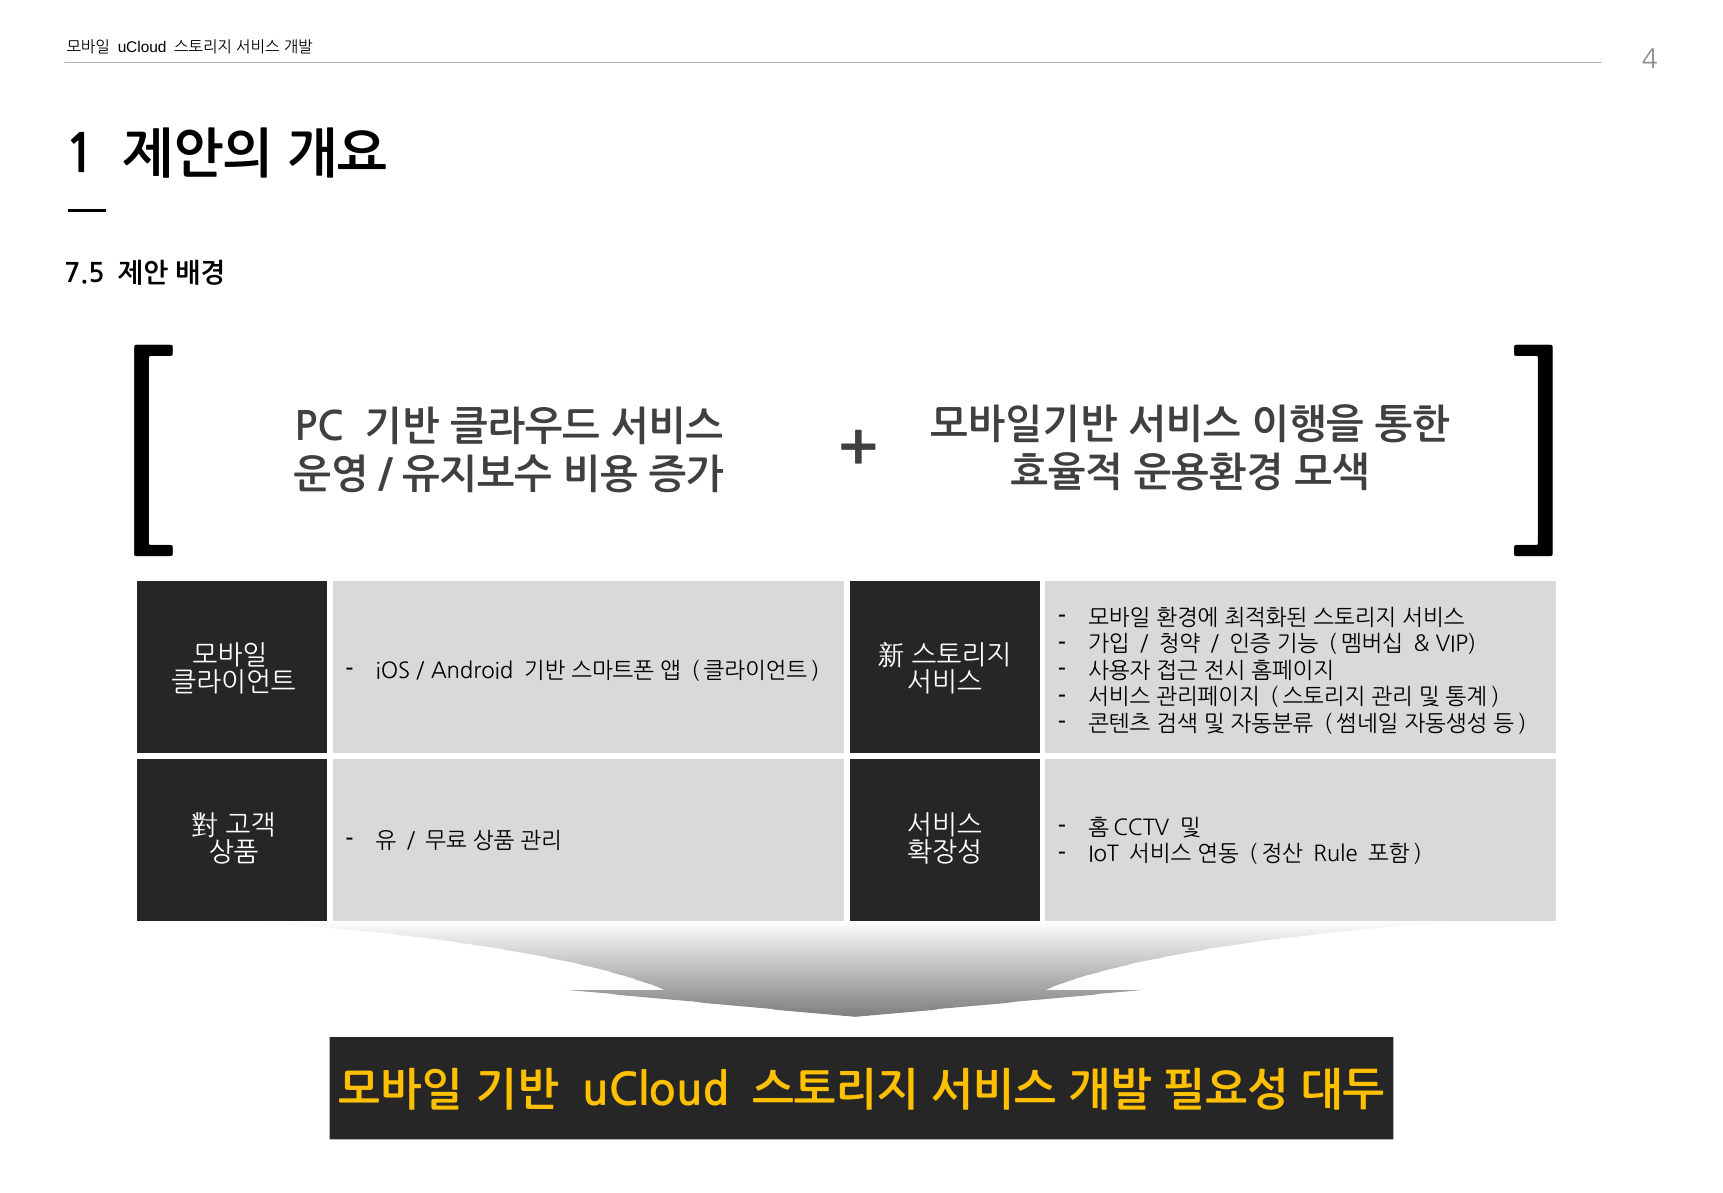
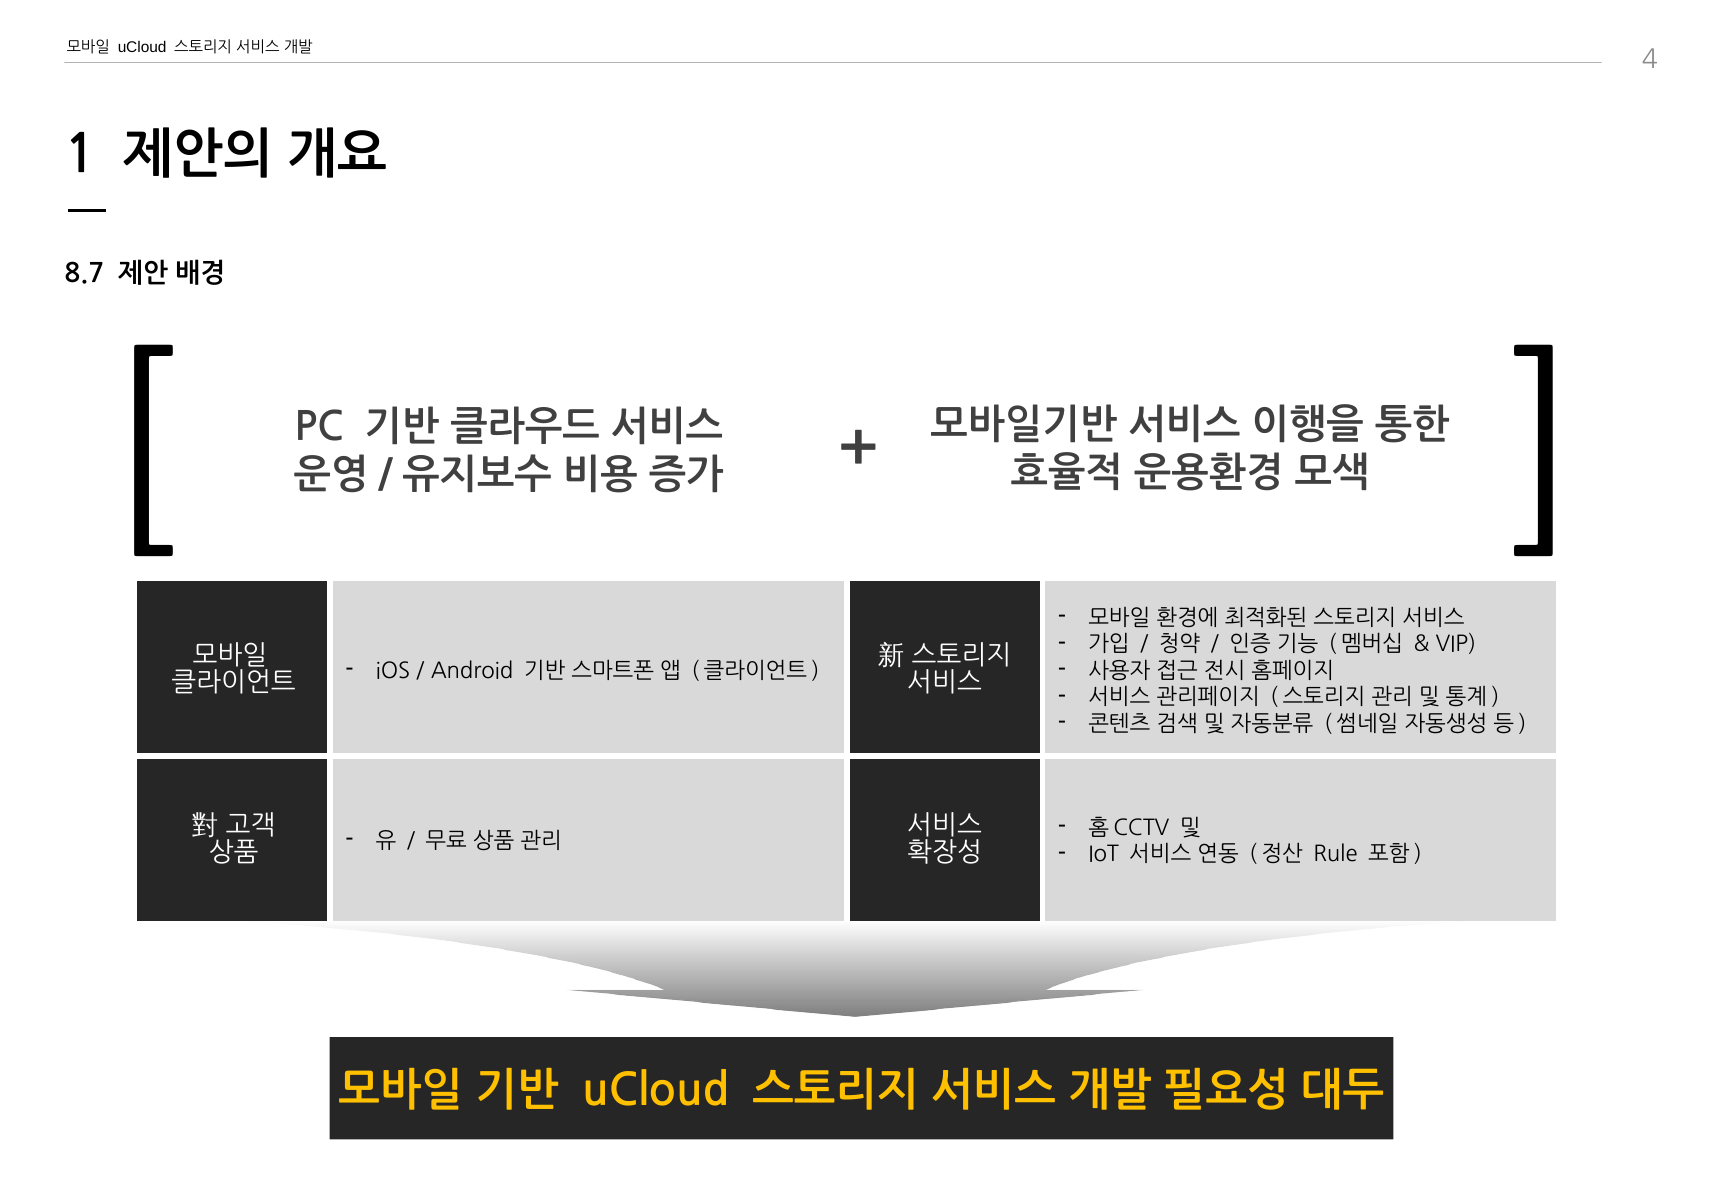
7.5: 7.5 -> 8.7
